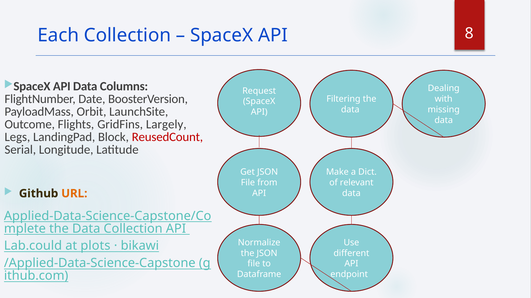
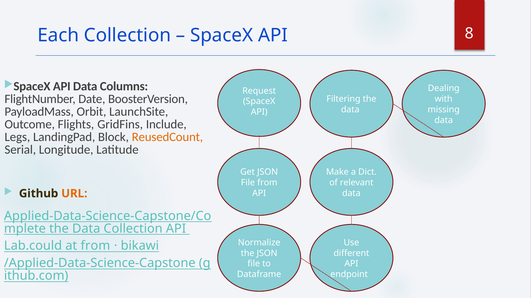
Largely: Largely -> Include
ReusedCount colour: red -> orange
at plots: plots -> from
